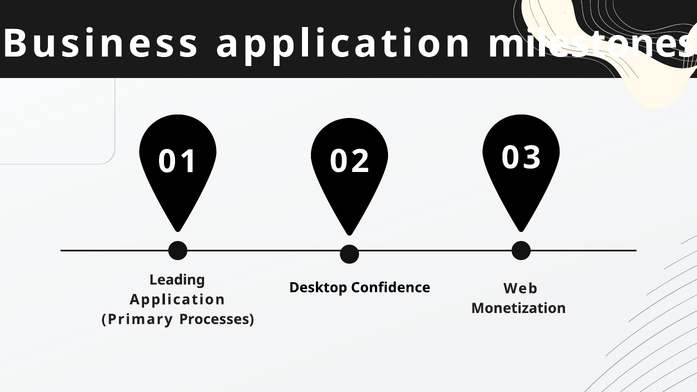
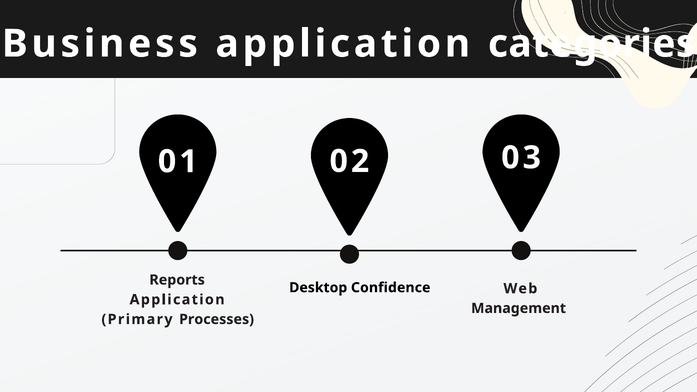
milestones: milestones -> categories
Leading: Leading -> Reports
Monetization: Monetization -> Management
